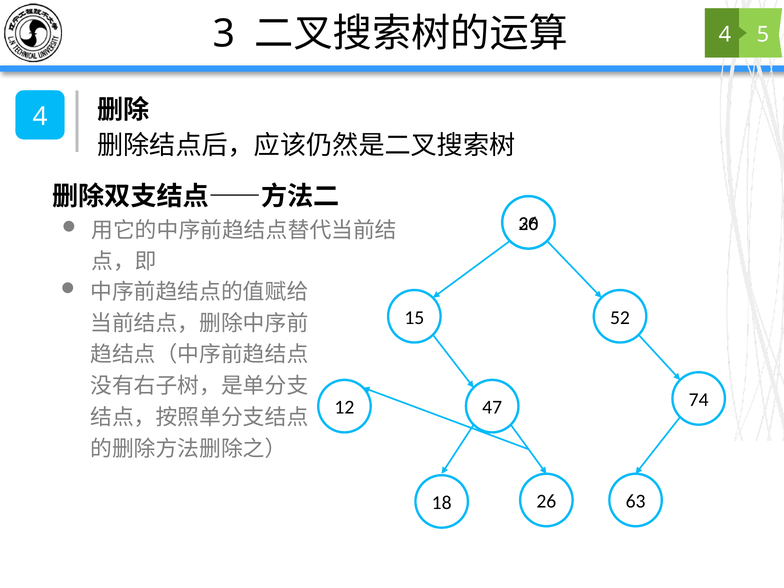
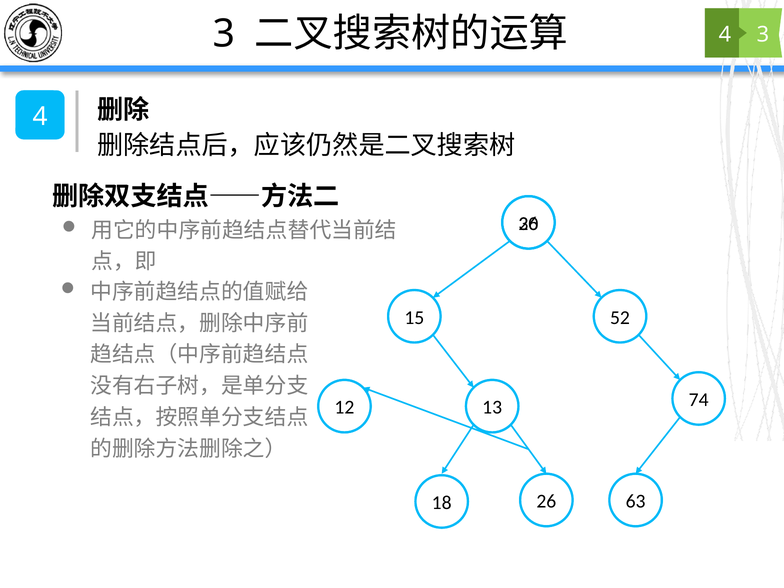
5 at (763, 34): 5 -> 3
47: 47 -> 13
